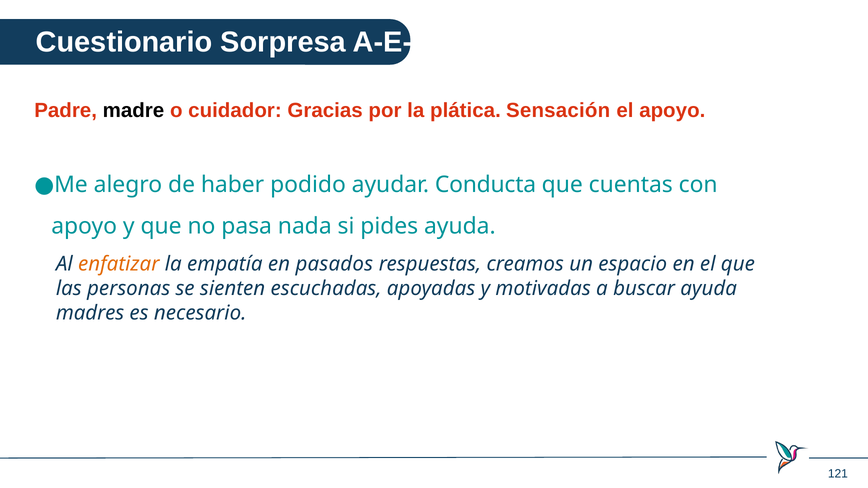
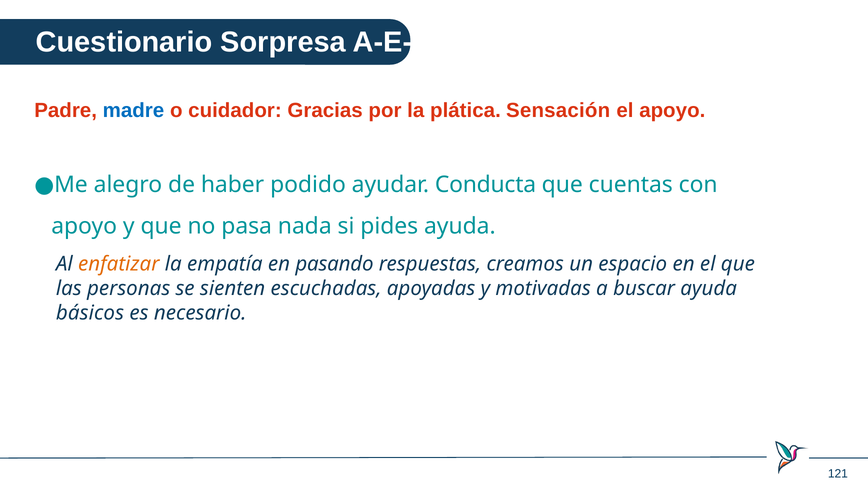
madre colour: black -> blue
pasados: pasados -> pasando
madres: madres -> básicos
